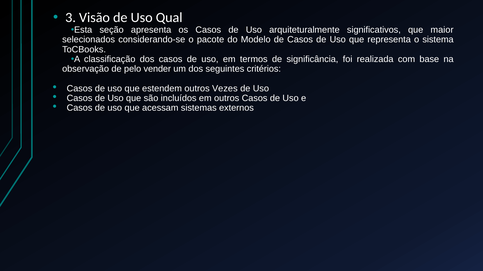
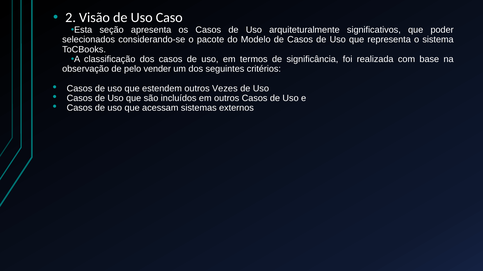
3: 3 -> 2
Qual: Qual -> Caso
maior: maior -> poder
